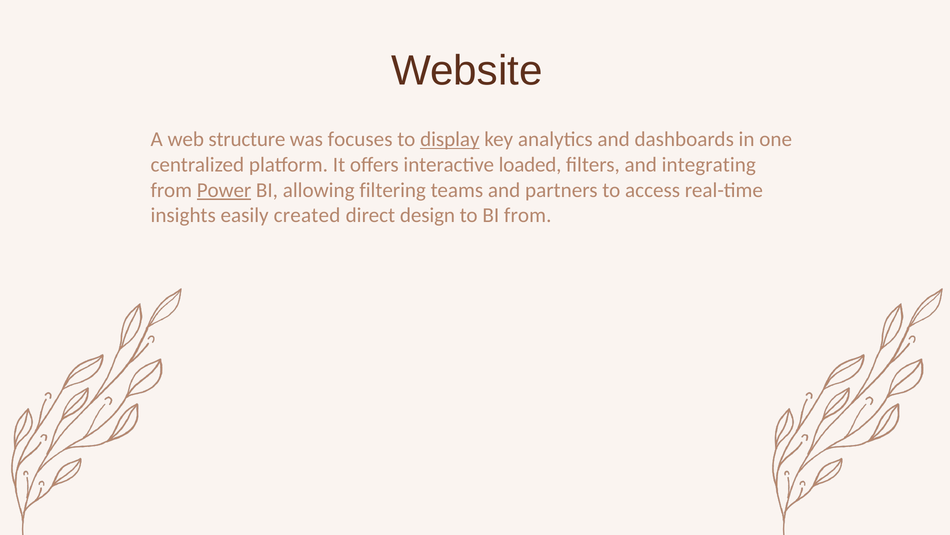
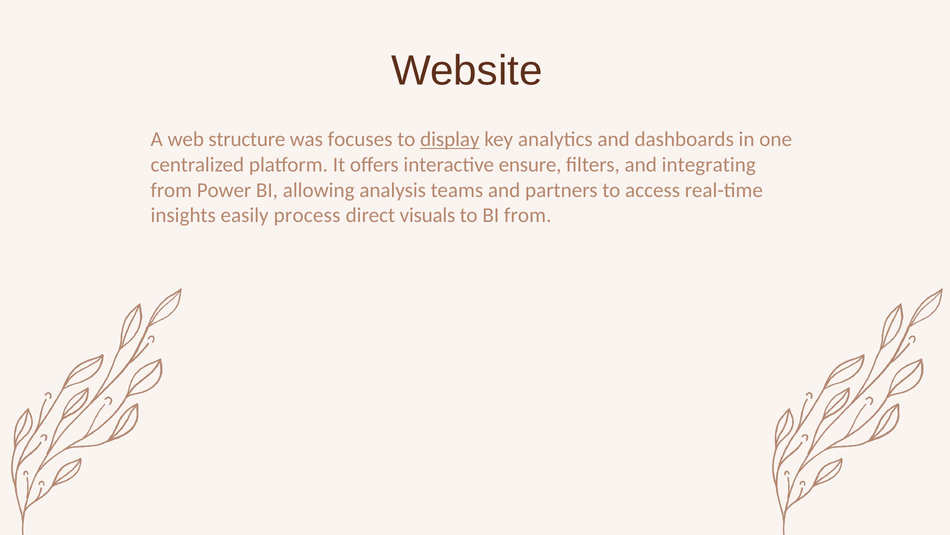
loaded: loaded -> ensure
Power underline: present -> none
filtering: filtering -> analysis
created: created -> process
design: design -> visuals
